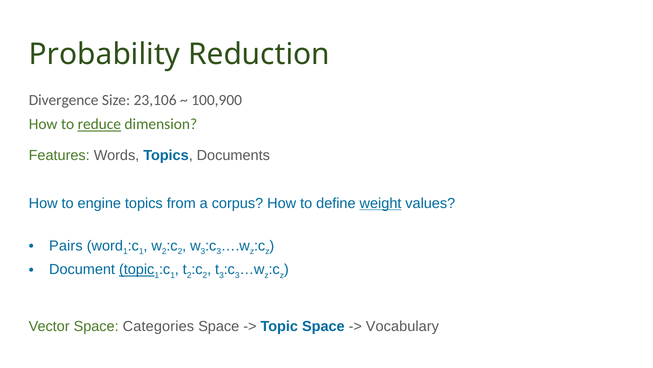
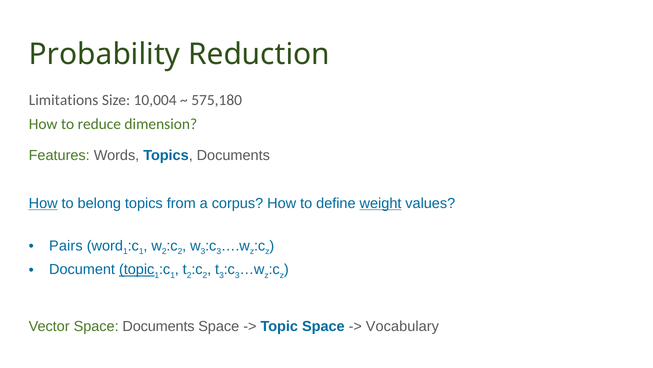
Divergence: Divergence -> Limitations
23,106: 23,106 -> 10,004
100,900: 100,900 -> 575,180
reduce underline: present -> none
How at (43, 203) underline: none -> present
engine: engine -> belong
Space Categories: Categories -> Documents
